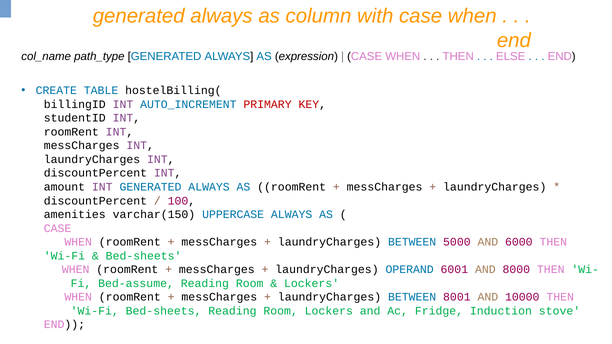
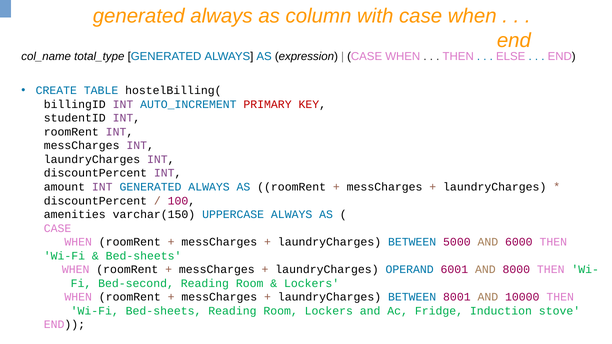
path_type: path_type -> total_type
Bed-assume: Bed-assume -> Bed-second
